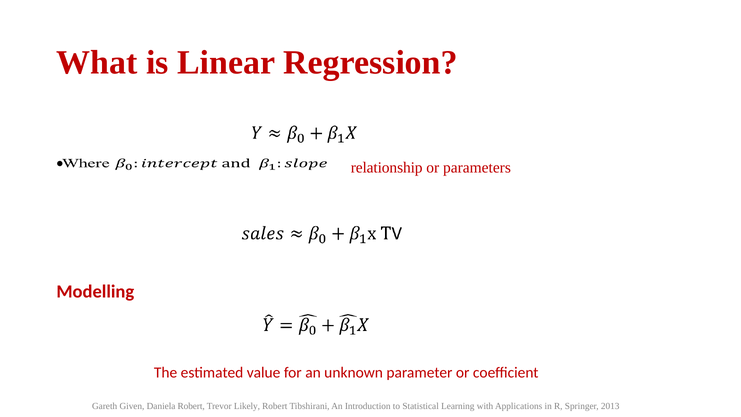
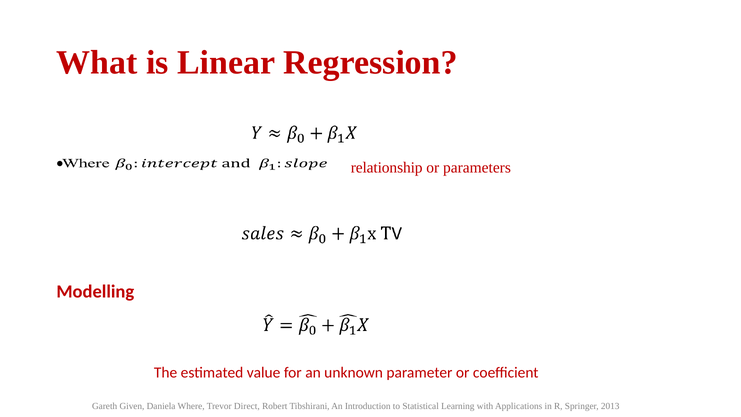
Daniela Robert: Robert -> Where
Likely: Likely -> Direct
